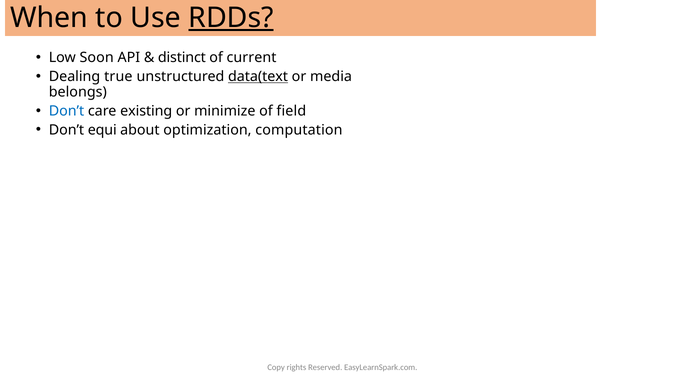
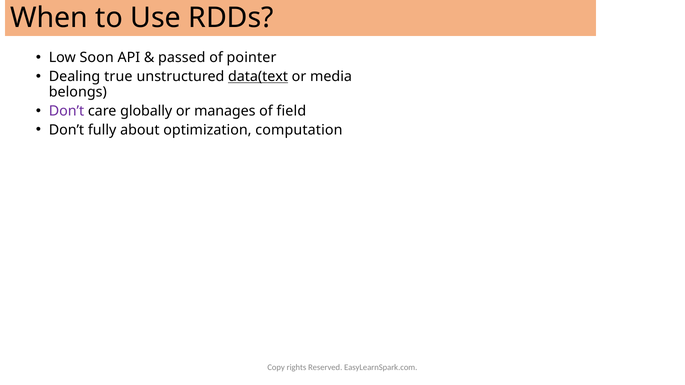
RDDs underline: present -> none
distinct: distinct -> passed
current: current -> pointer
Don’t at (66, 111) colour: blue -> purple
existing: existing -> globally
minimize: minimize -> manages
equi: equi -> fully
